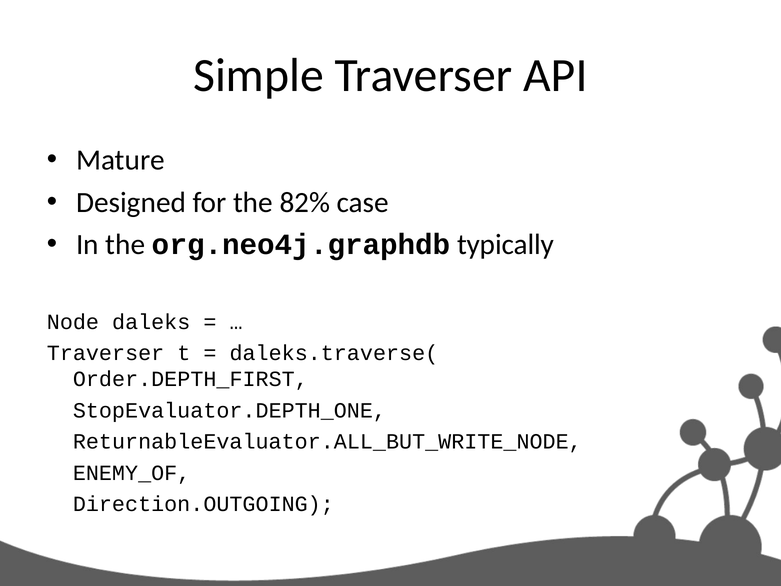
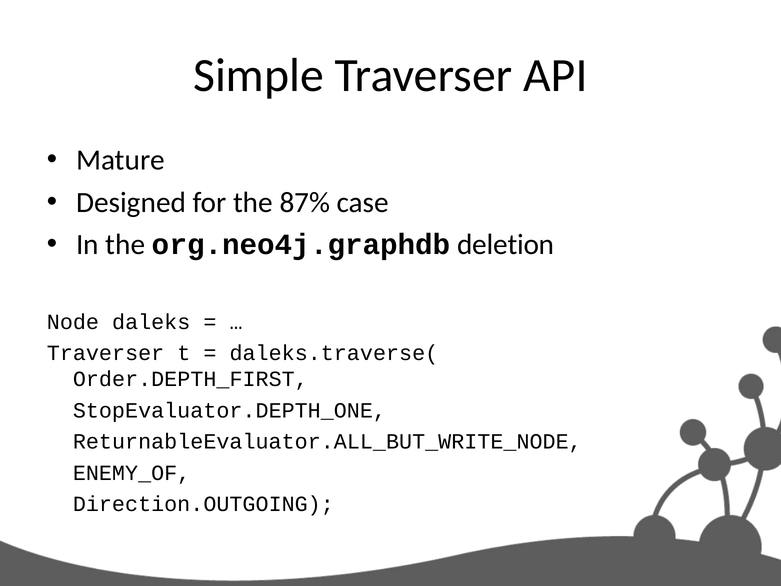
82%: 82% -> 87%
typically: typically -> deletion
